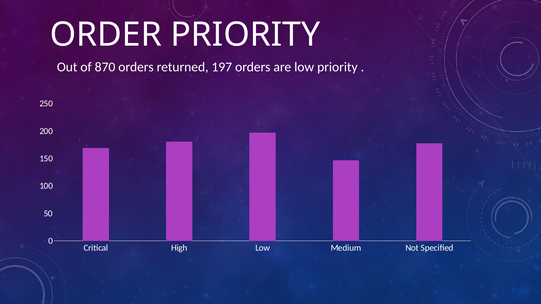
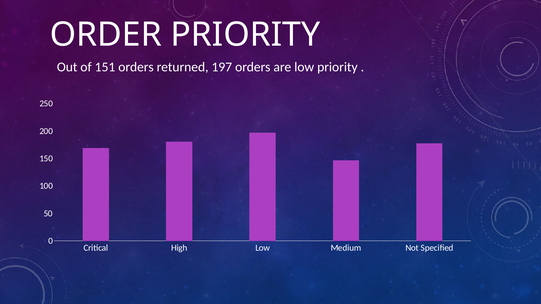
870: 870 -> 151
